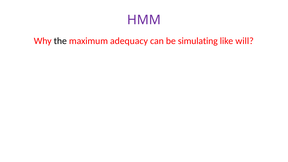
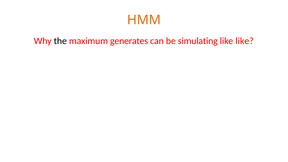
HMM colour: purple -> orange
adequacy: adequacy -> generates
like will: will -> like
